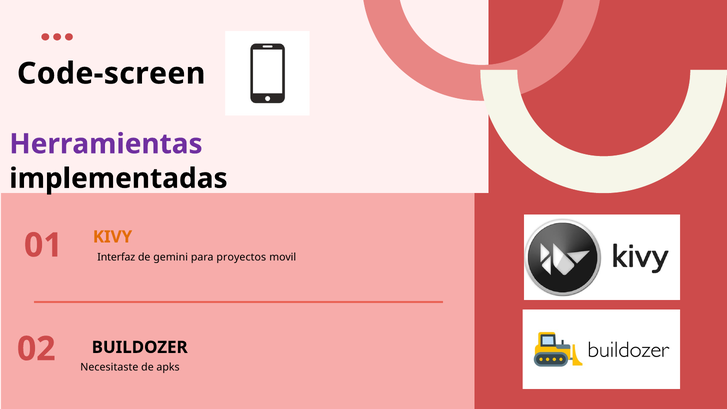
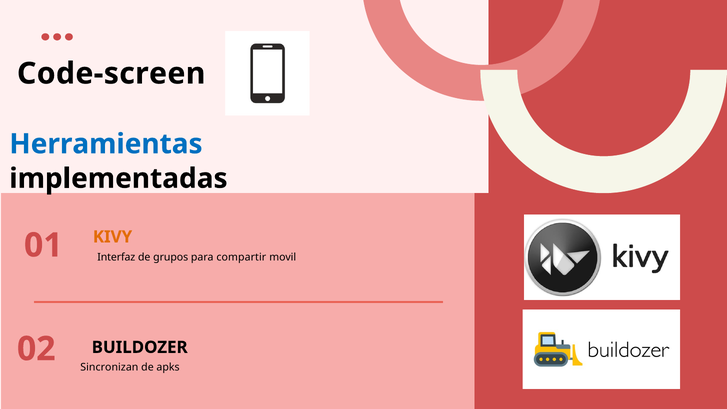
Herramientas colour: purple -> blue
gemini: gemini -> grupos
proyectos: proyectos -> compartir
Necesitaste: Necesitaste -> Sincronizan
